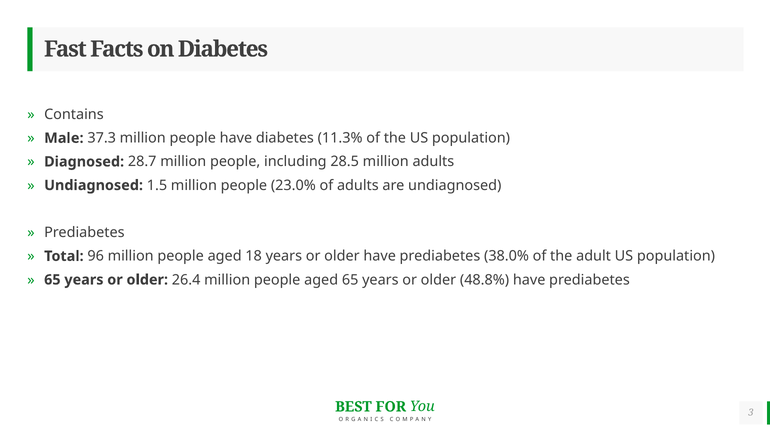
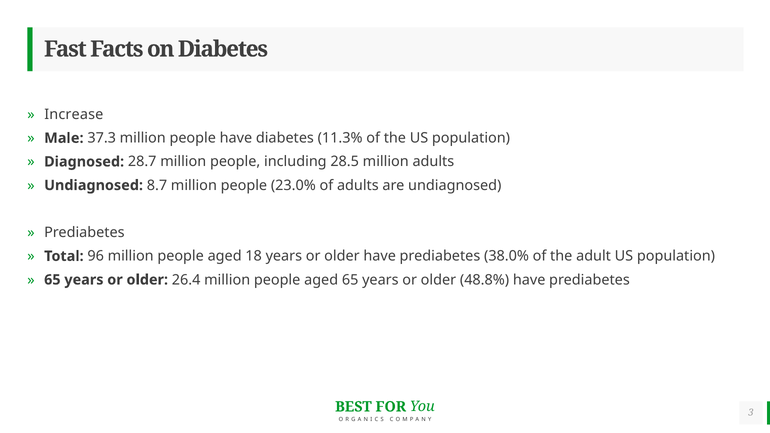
Contains: Contains -> Increase
1.5: 1.5 -> 8.7
